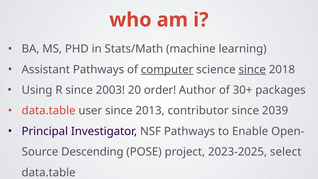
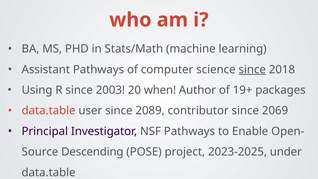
computer underline: present -> none
order: order -> when
30+: 30+ -> 19+
2013: 2013 -> 2089
2039: 2039 -> 2069
select: select -> under
